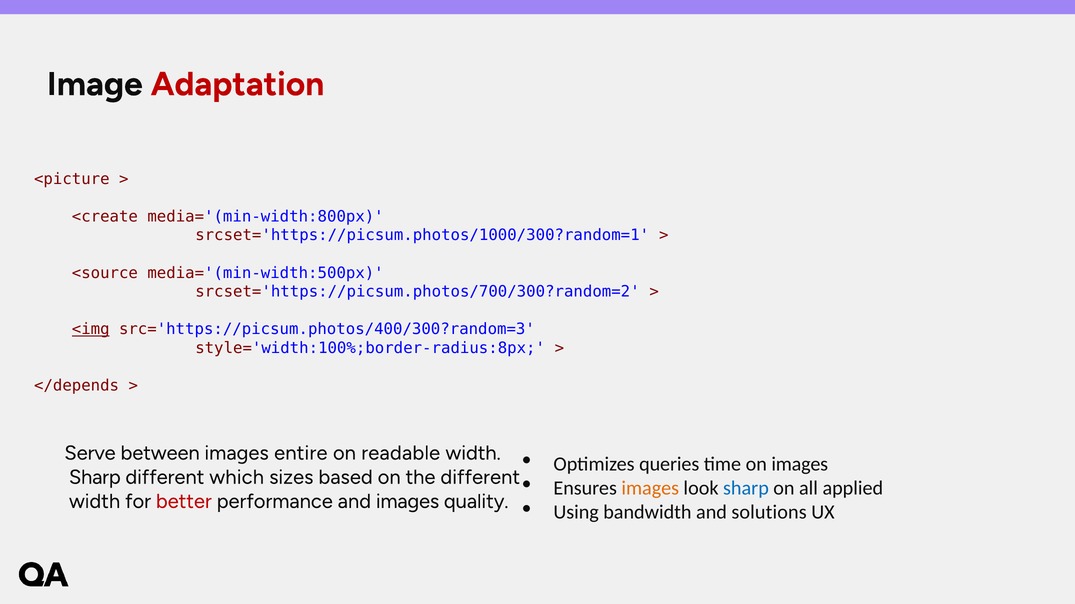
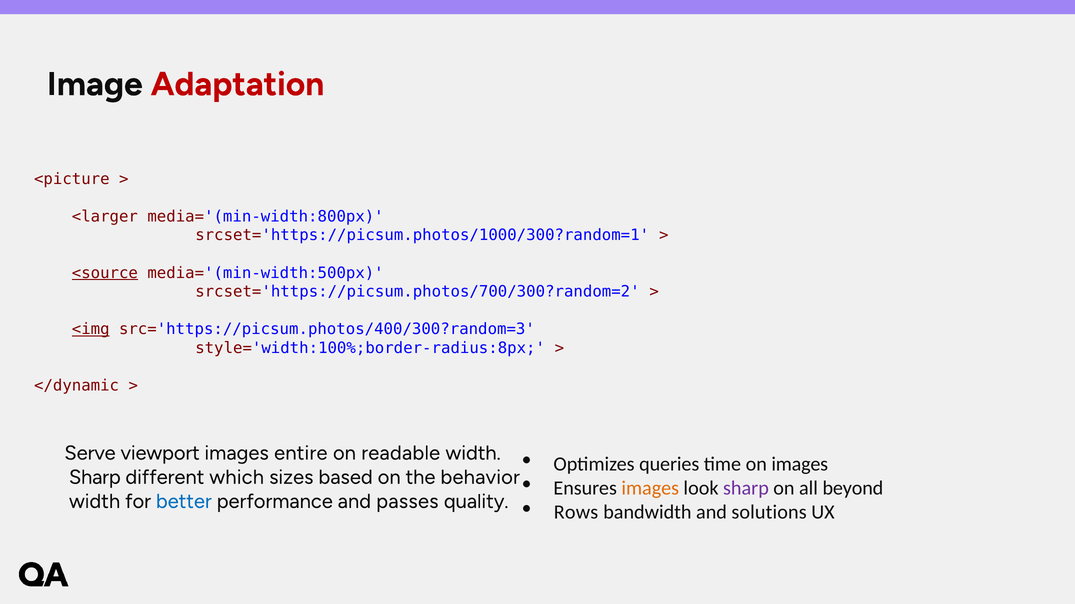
<create: <create -> <larger
<source underline: none -> present
</depends: </depends -> </dynamic
between: between -> viewport
the different: different -> behavior
sharp at (746, 489) colour: blue -> purple
applied: applied -> beyond
better colour: red -> blue
and images: images -> passes
Using: Using -> Rows
